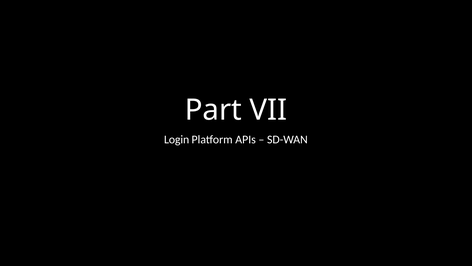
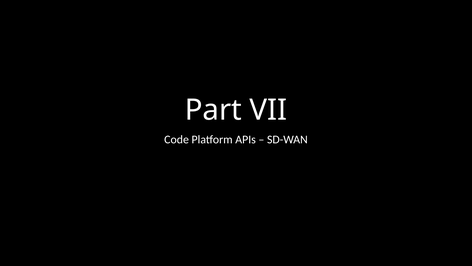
Login: Login -> Code
